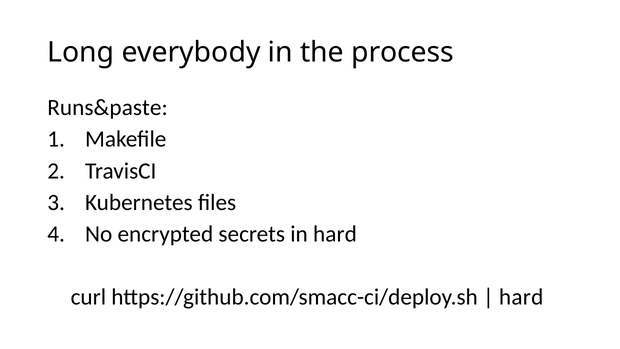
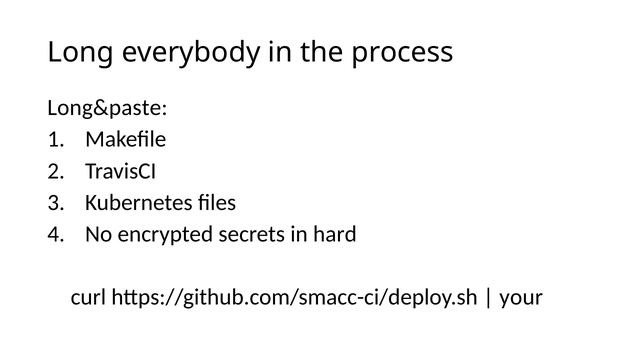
Runs&paste: Runs&paste -> Long&paste
hard at (521, 297): hard -> your
